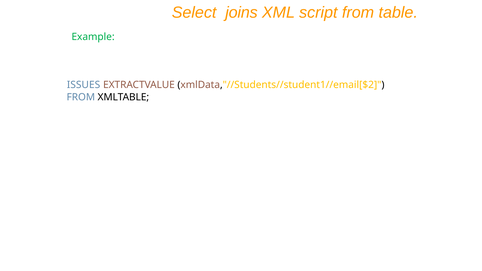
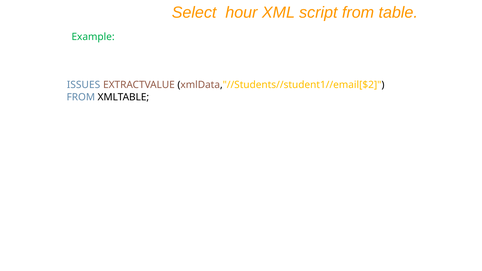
joins: joins -> hour
